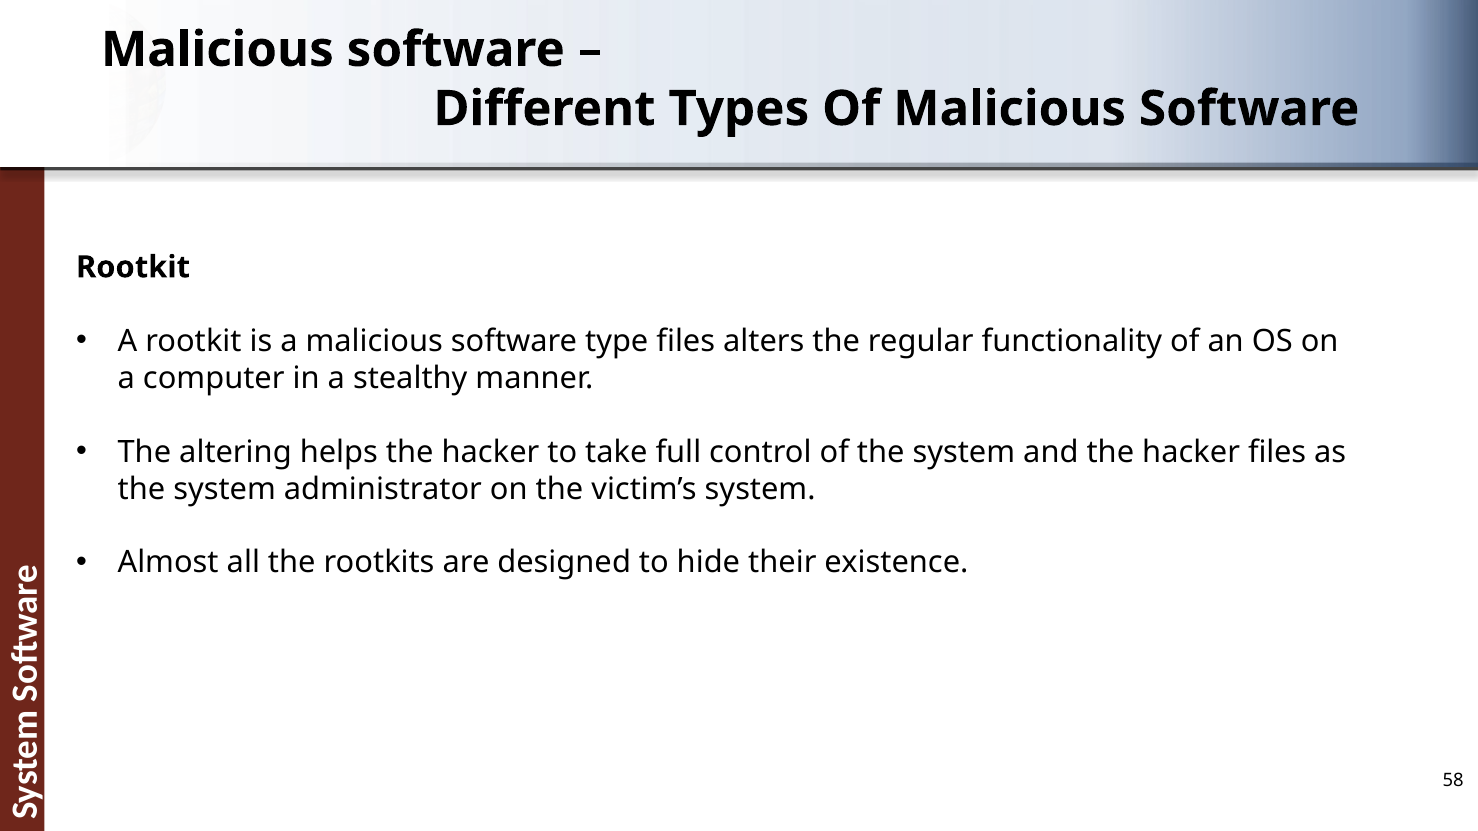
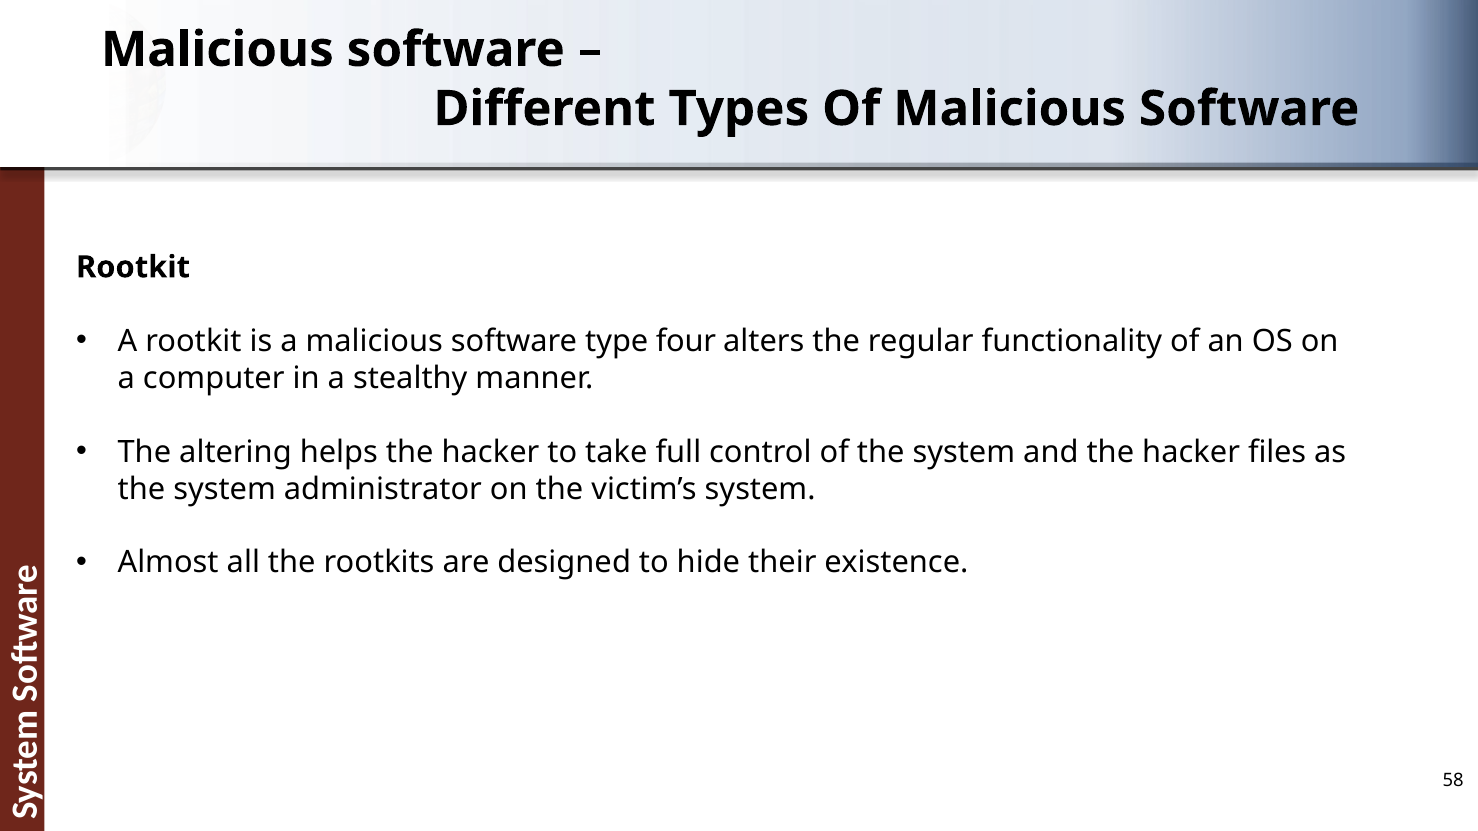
type files: files -> four
